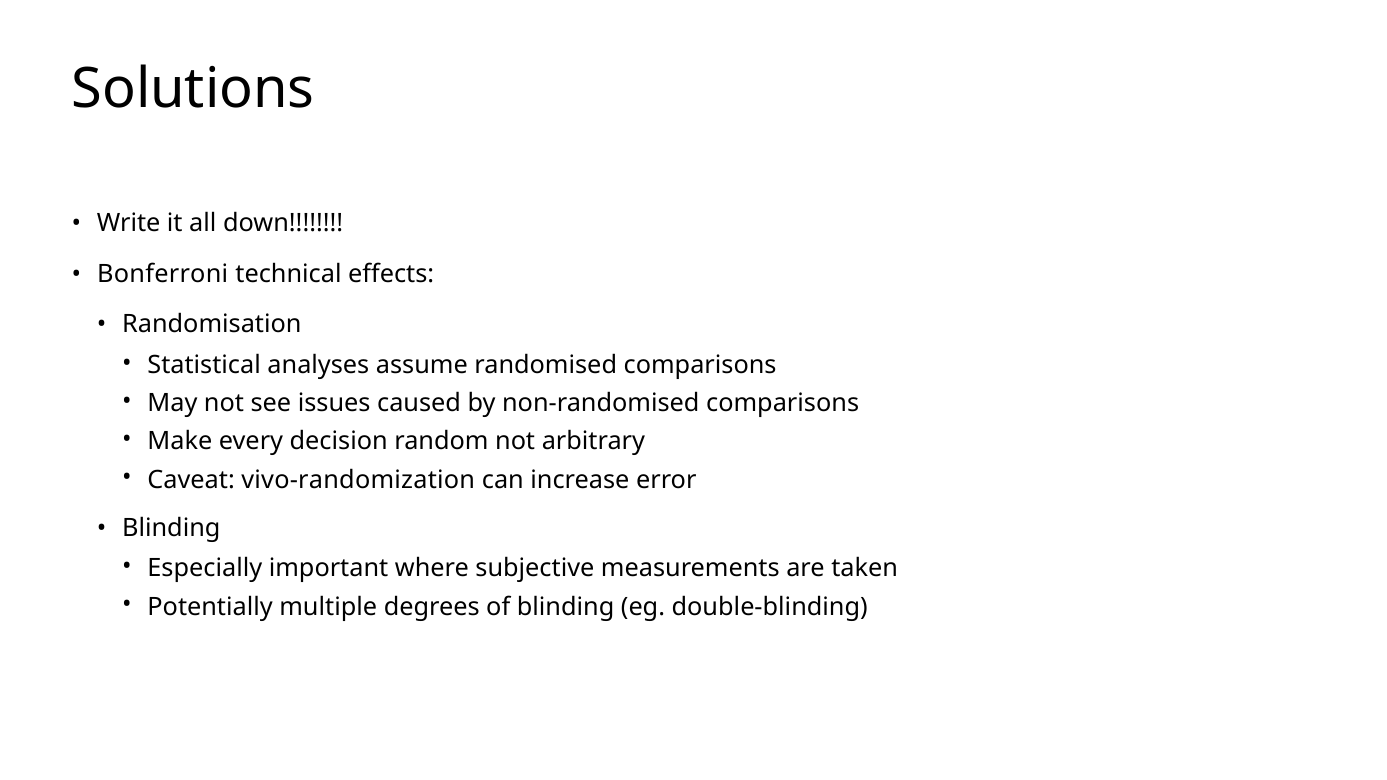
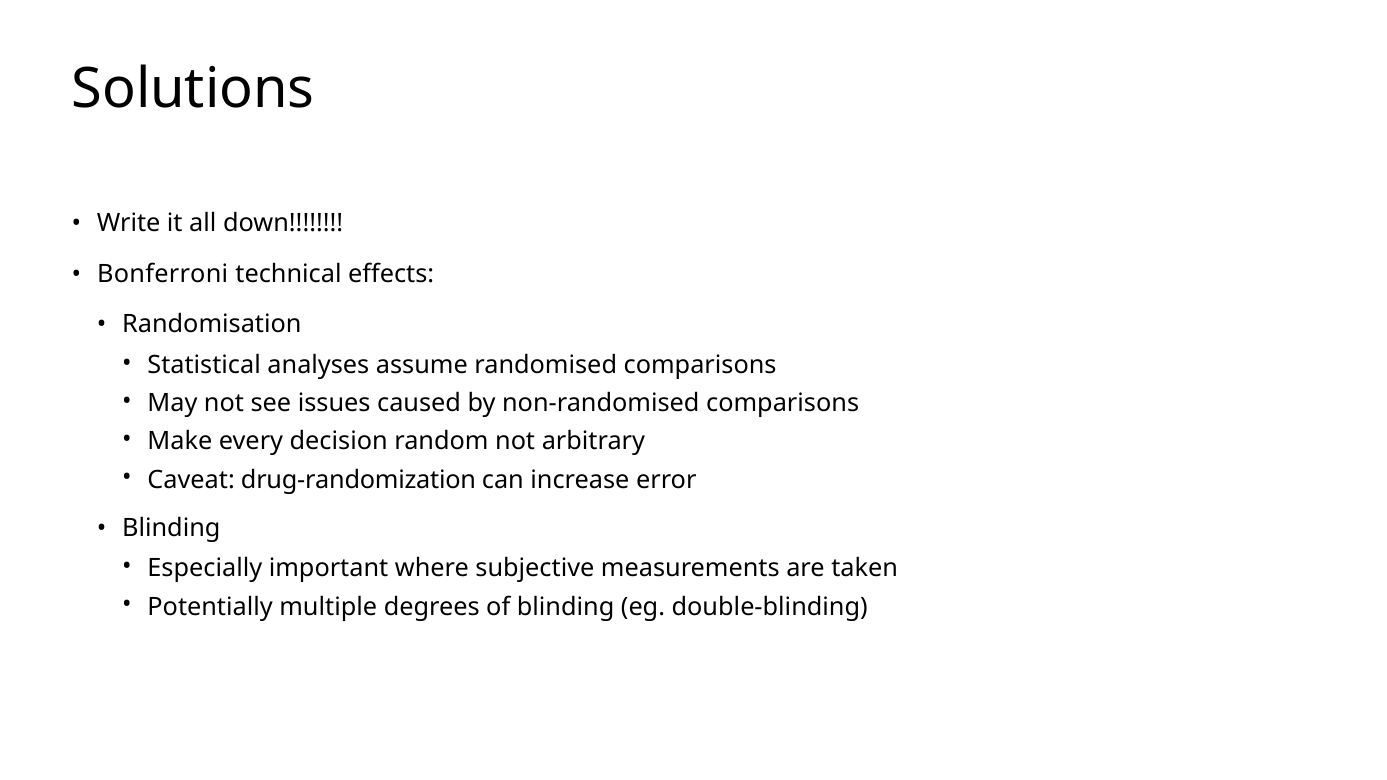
vivo-randomization: vivo-randomization -> drug-randomization
